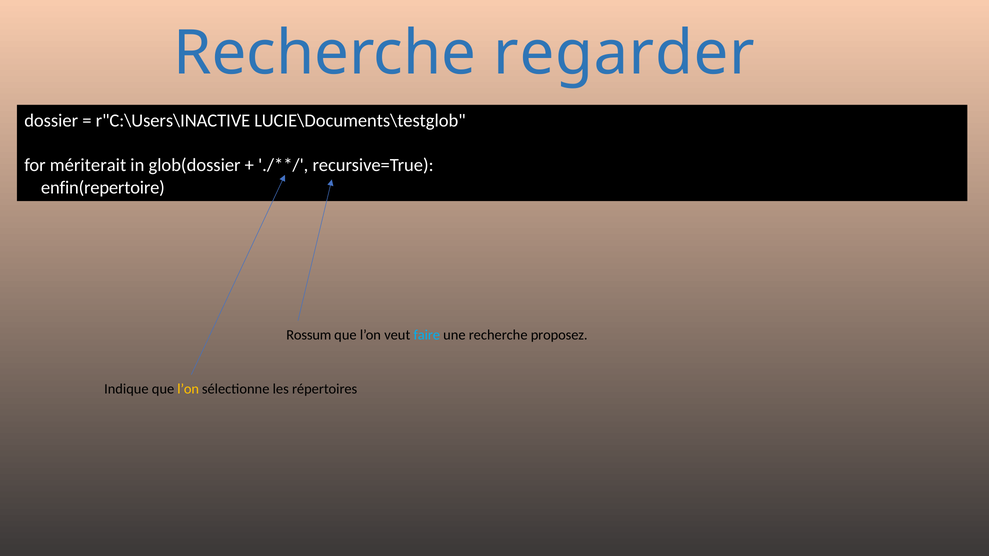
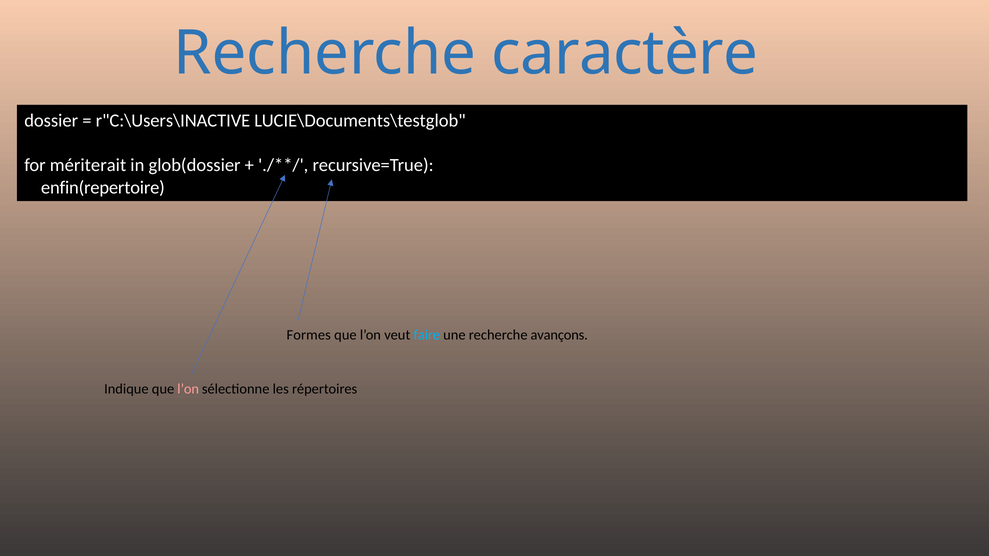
regarder: regarder -> caractère
Rossum: Rossum -> Formes
proposez: proposez -> avançons
l’on at (188, 389) colour: yellow -> pink
